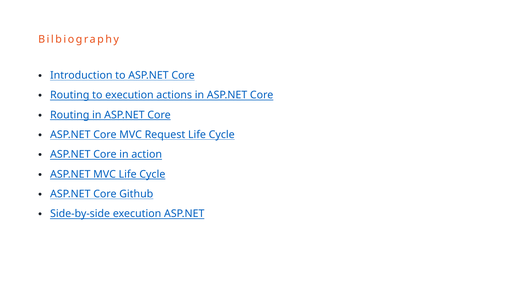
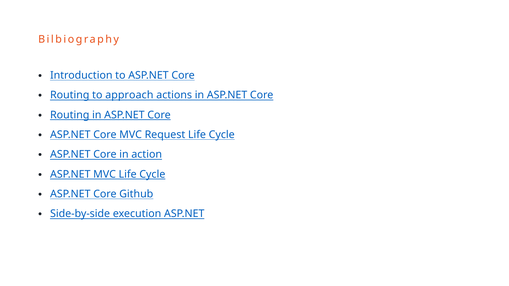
to execution: execution -> approach
